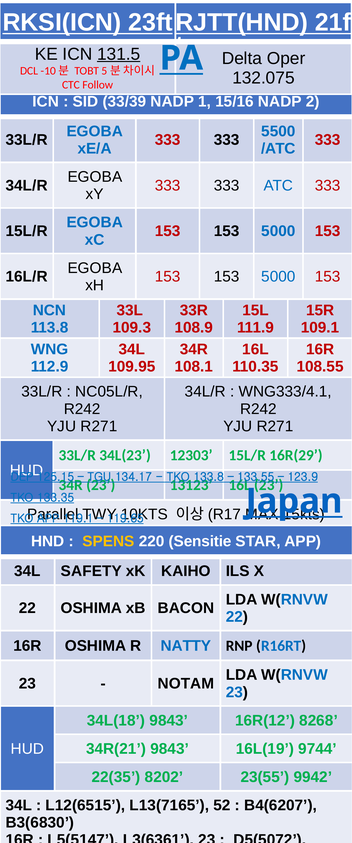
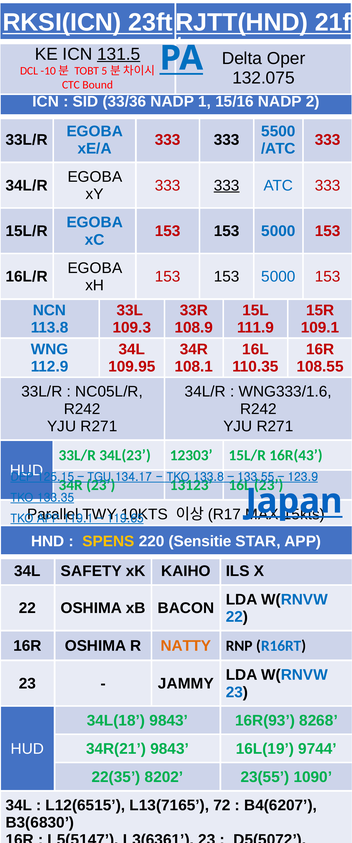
Follow: Follow -> Bound
33/39: 33/39 -> 33/36
333 at (227, 185) underline: none -> present
WNG333/4.1: WNG333/4.1 -> WNG333/1.6
16R(29: 16R(29 -> 16R(43
NATTY colour: blue -> orange
NOTAM: NOTAM -> JAMMY
16R(12: 16R(12 -> 16R(93
9942: 9942 -> 1090
52: 52 -> 72
